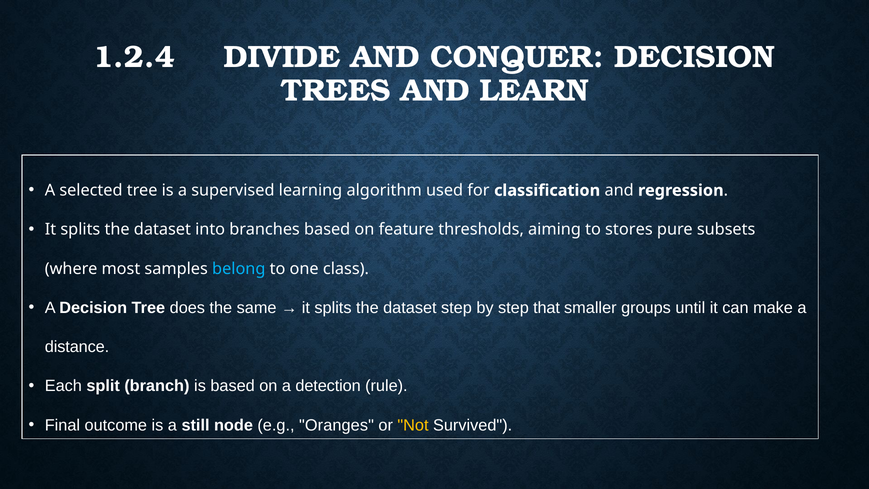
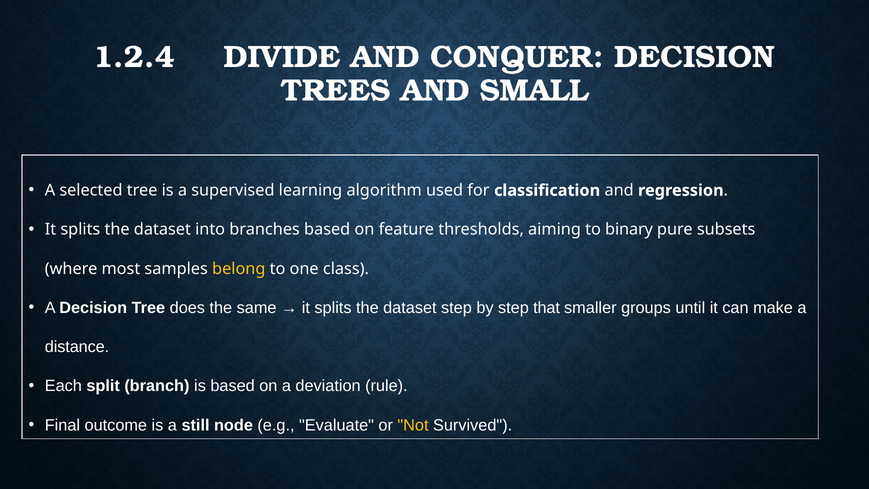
LEARN: LEARN -> SMALL
stores: stores -> binary
belong colour: light blue -> yellow
detection: detection -> deviation
Oranges: Oranges -> Evaluate
